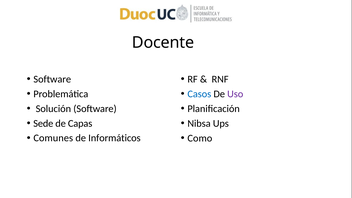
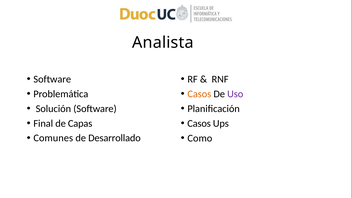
Docente: Docente -> Analista
Casos at (199, 94) colour: blue -> orange
Sede: Sede -> Final
Nibsa at (199, 123): Nibsa -> Casos
Informáticos: Informáticos -> Desarrollado
